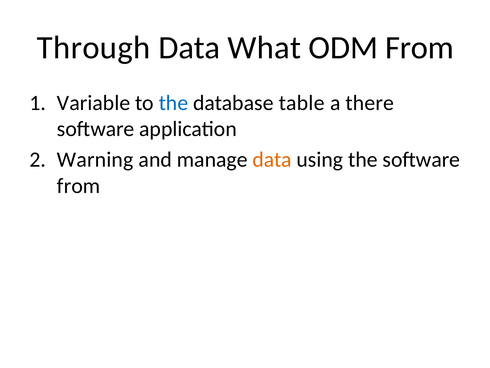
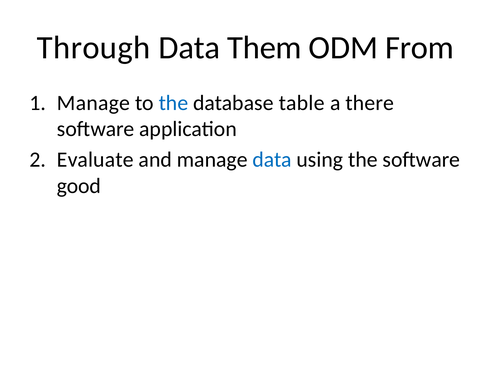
What: What -> Them
Variable at (94, 103): Variable -> Manage
Warning: Warning -> Evaluate
data at (272, 159) colour: orange -> blue
from at (79, 186): from -> good
